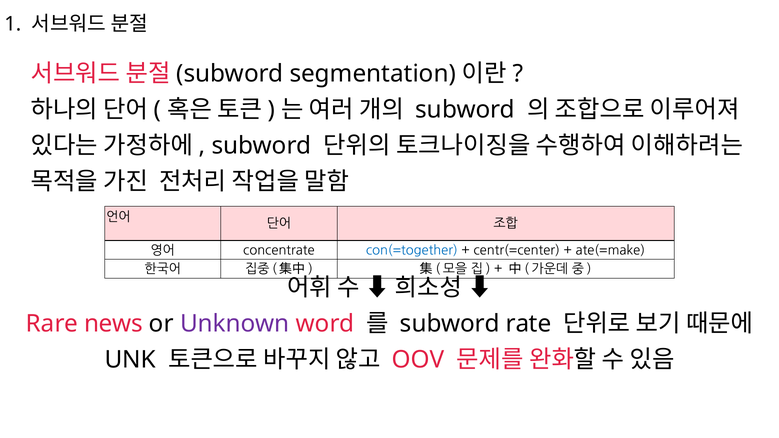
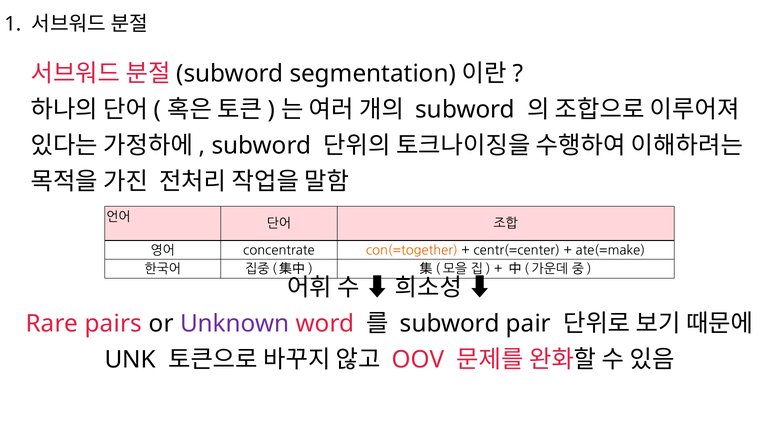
con(=together colour: blue -> orange
news: news -> pairs
rate: rate -> pair
